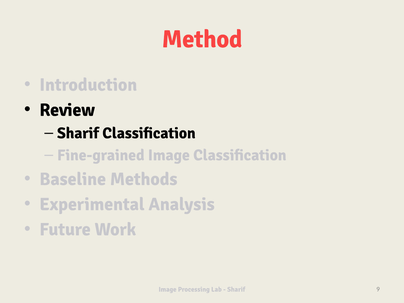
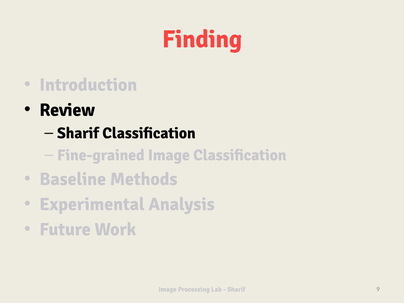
Method: Method -> Finding
